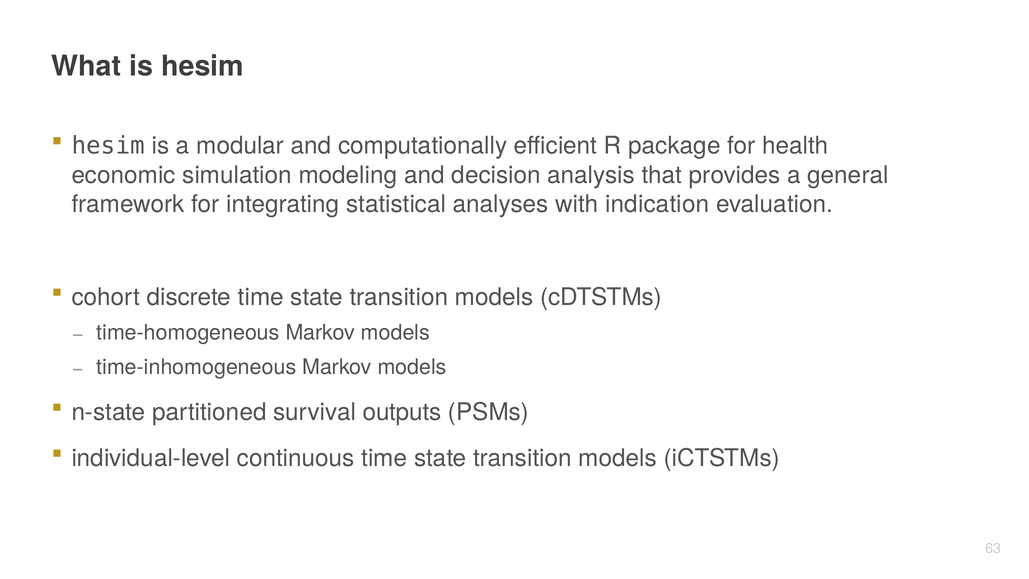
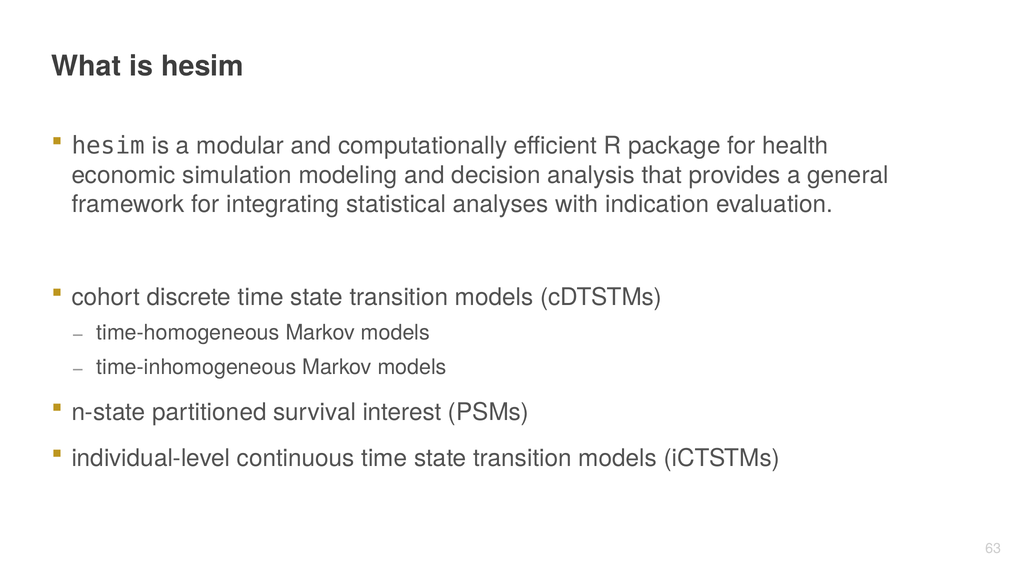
outputs: outputs -> interest
